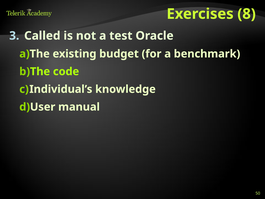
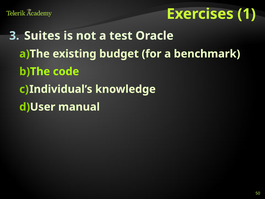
8: 8 -> 1
Called: Called -> Suites
